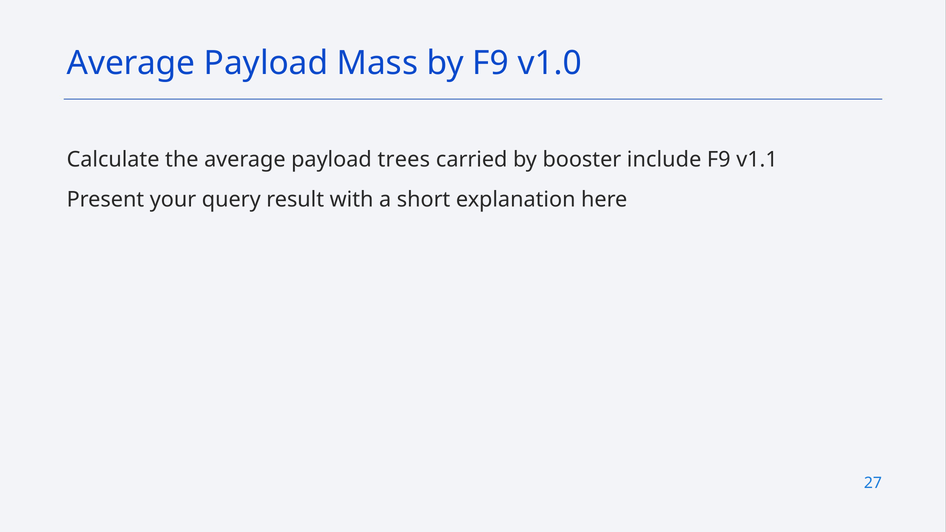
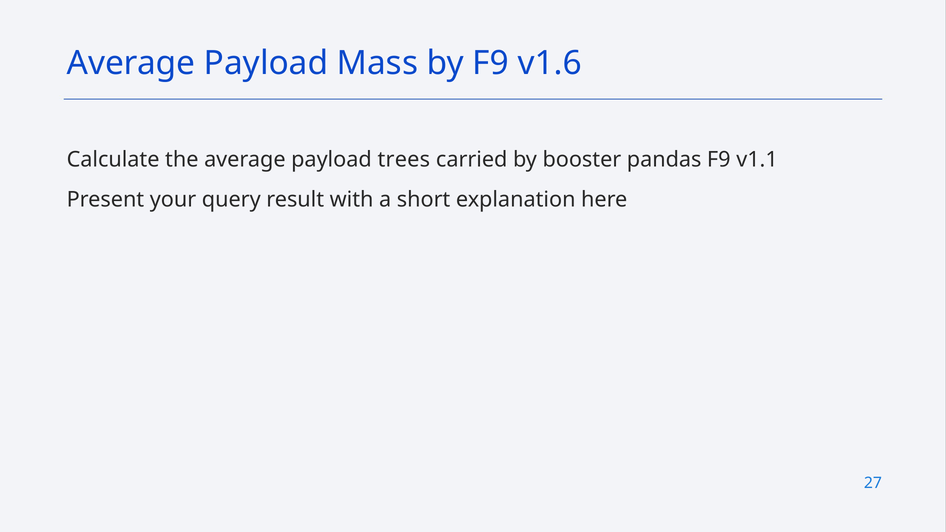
v1.0: v1.0 -> v1.6
include: include -> pandas
